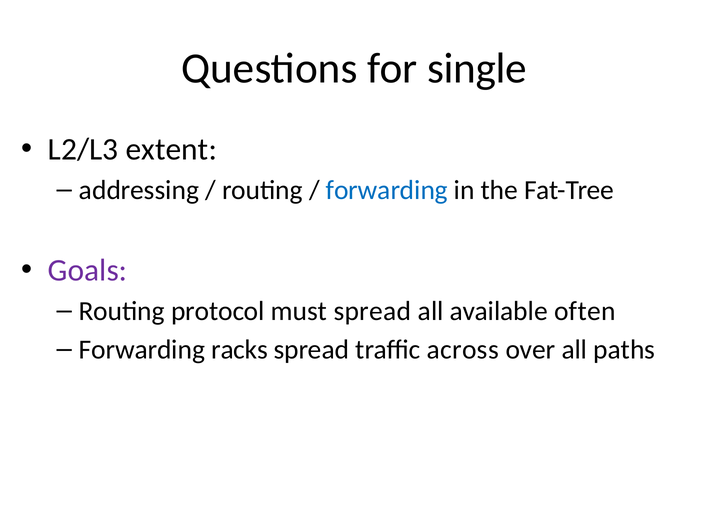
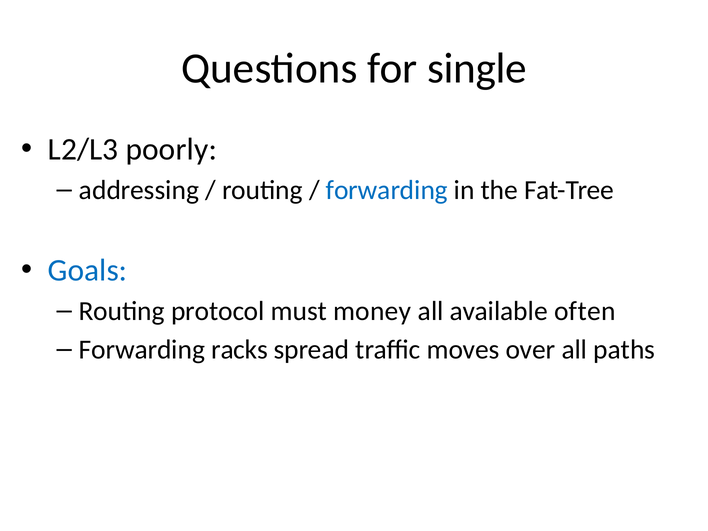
extent: extent -> poorly
Goals colour: purple -> blue
must spread: spread -> money
across: across -> moves
